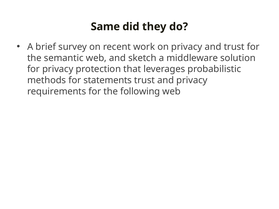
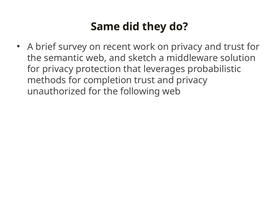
statements: statements -> completion
requirements: requirements -> unauthorized
